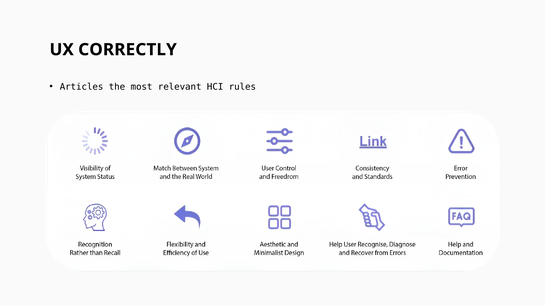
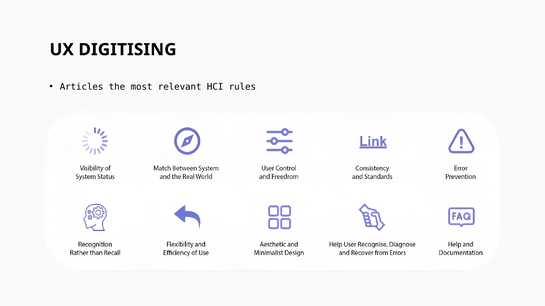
CORRECTLY: CORRECTLY -> DIGITISING
